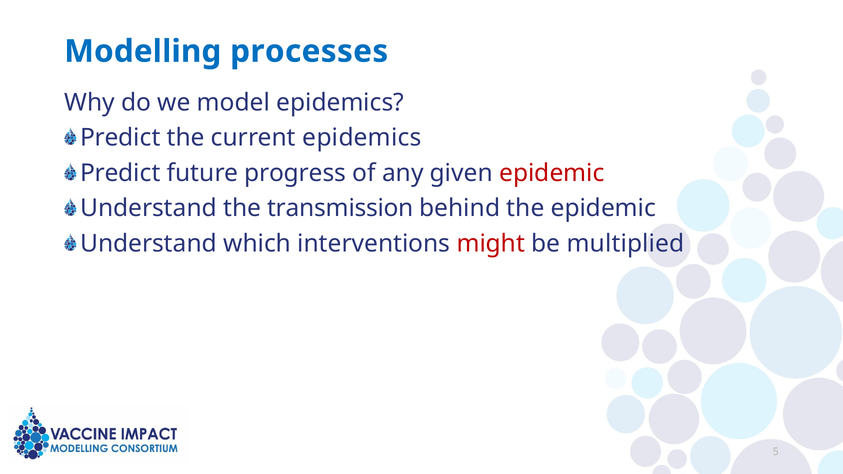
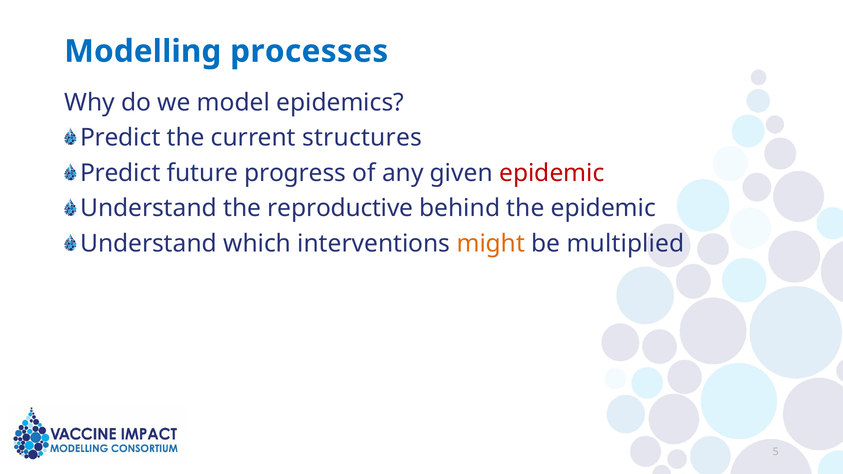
current epidemics: epidemics -> structures
transmission: transmission -> reproductive
might colour: red -> orange
